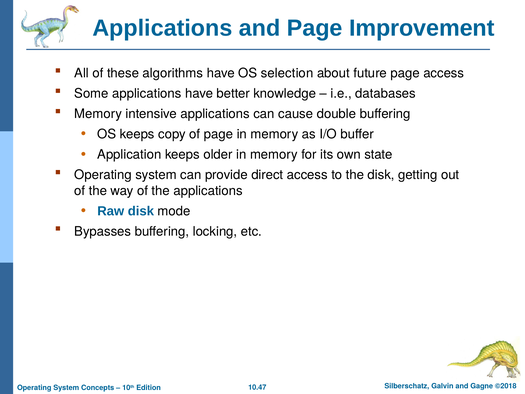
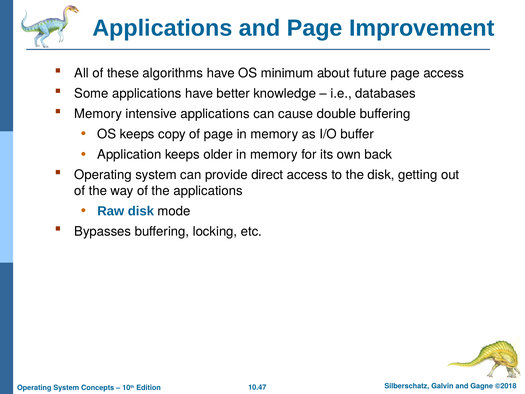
selection: selection -> minimum
state: state -> back
